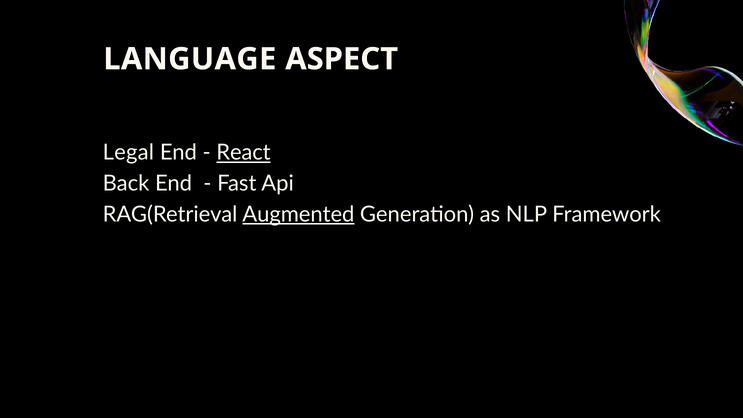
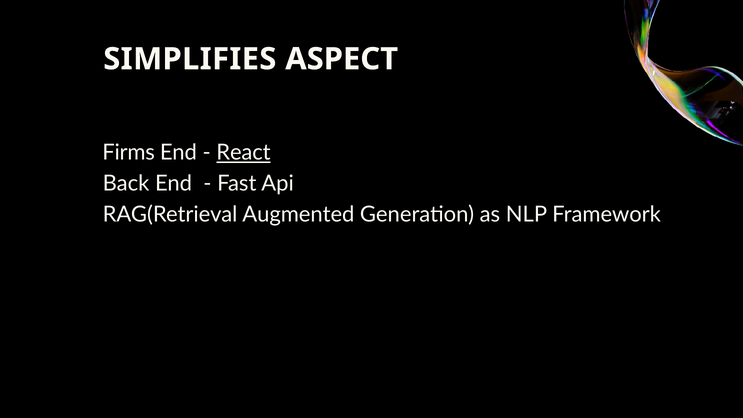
LANGUAGE: LANGUAGE -> SIMPLIFIES
Legal: Legal -> Firms
Augmented underline: present -> none
